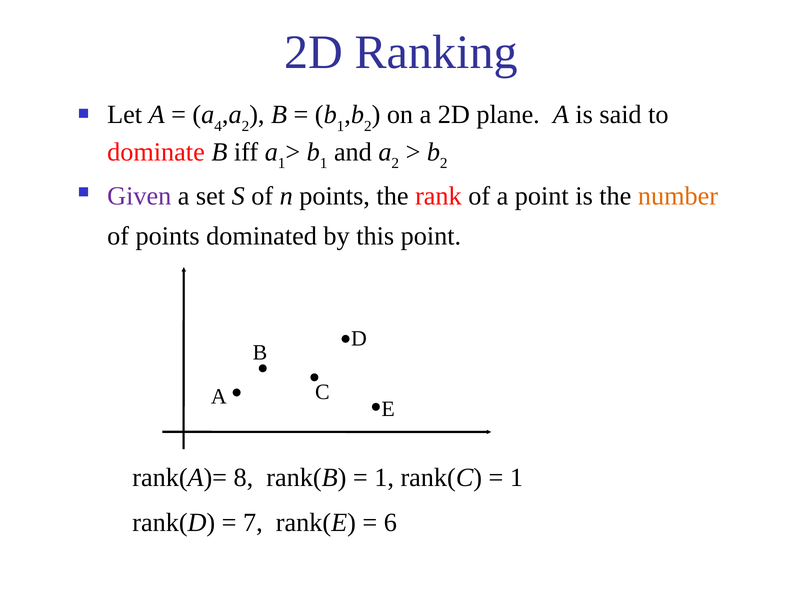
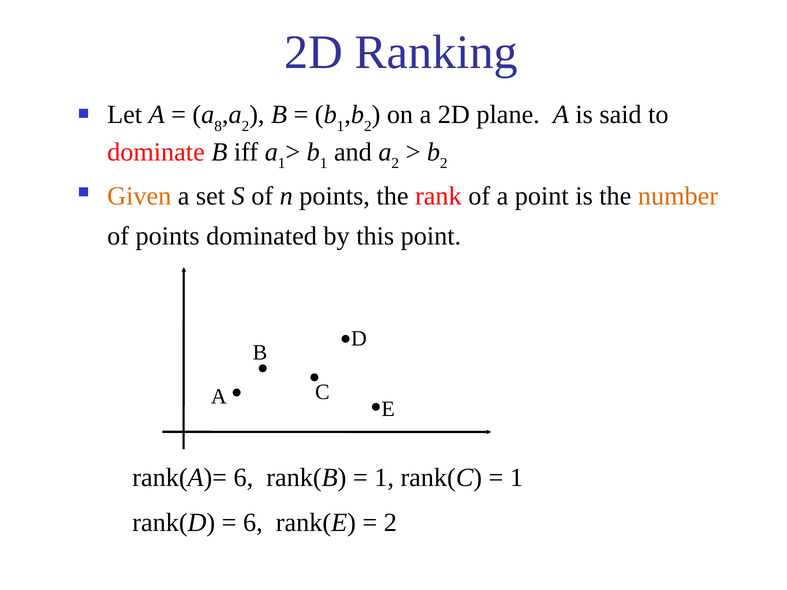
4: 4 -> 8
Given colour: purple -> orange
rank(A)= 8: 8 -> 6
7 at (253, 523): 7 -> 6
6 at (390, 523): 6 -> 2
